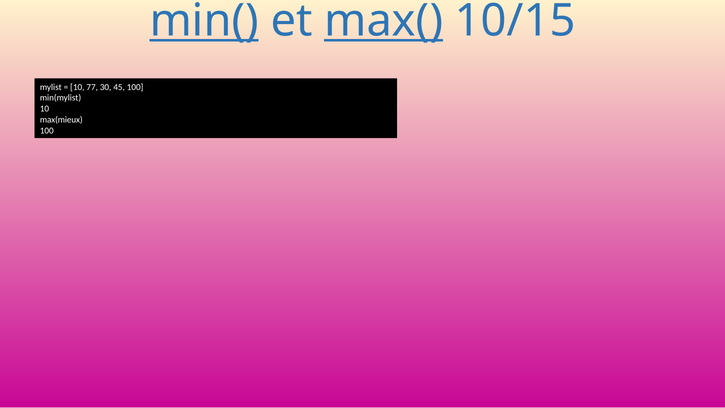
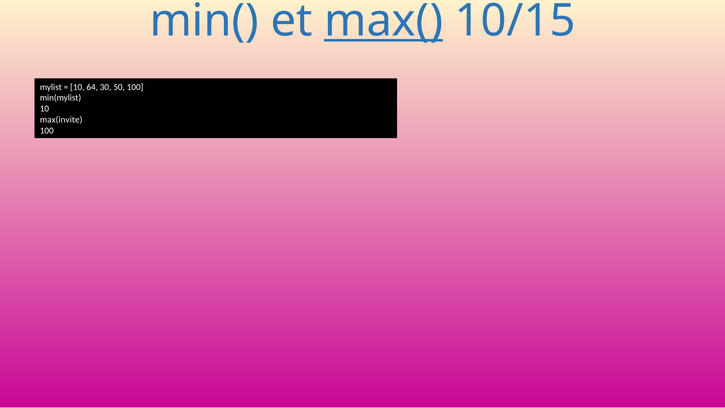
min( underline: present -> none
77: 77 -> 64
45: 45 -> 50
max(mieux: max(mieux -> max(invite
